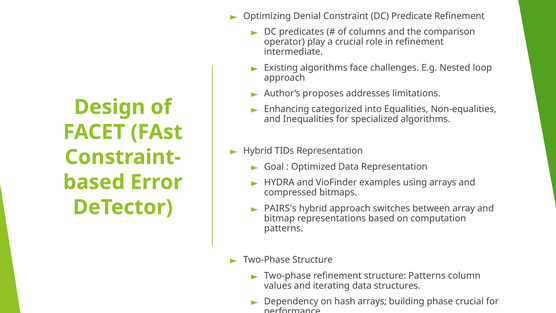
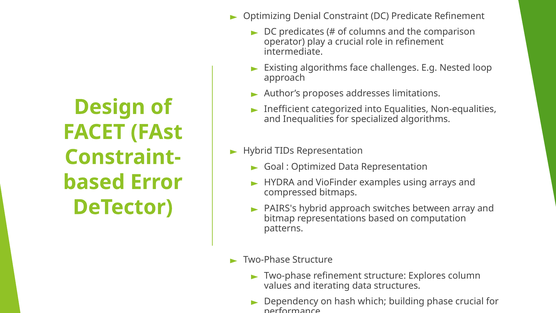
Enhancing: Enhancing -> Inefficient
structure Patterns: Patterns -> Explores
hash arrays: arrays -> which
